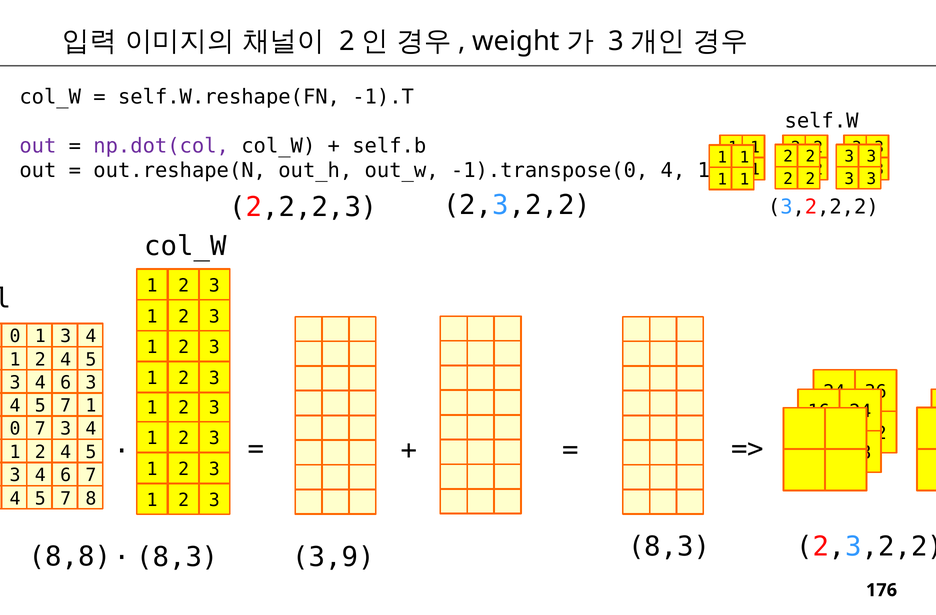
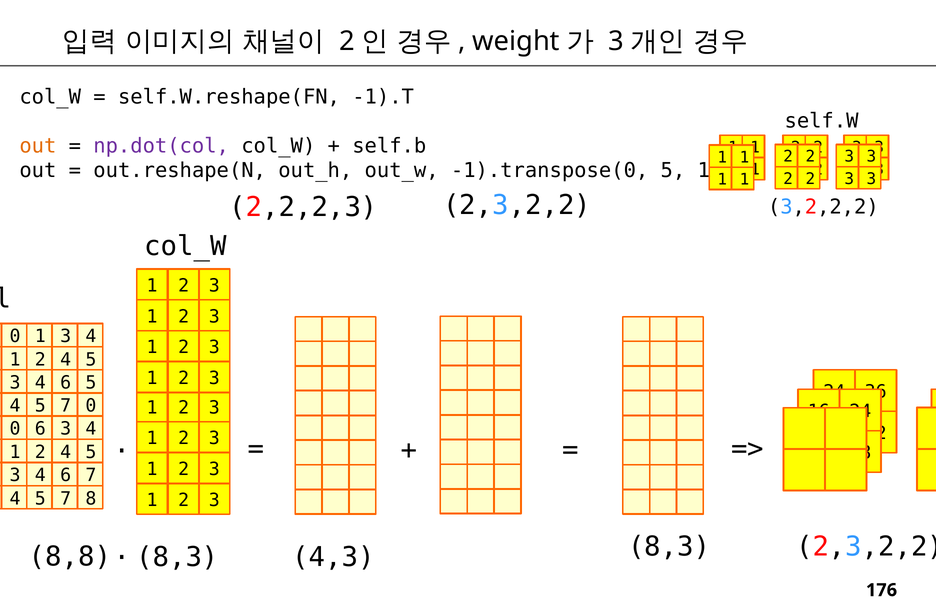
out at (38, 146) colour: purple -> orange
-1).transpose(0 4: 4 -> 5
6 3: 3 -> 5
7 1: 1 -> 0
0 7: 7 -> 6
3,9: 3,9 -> 4,3
